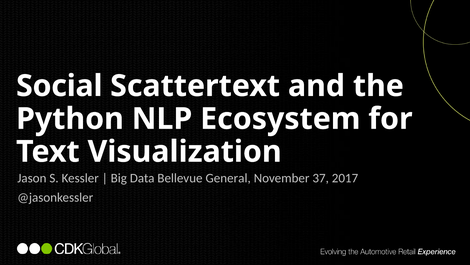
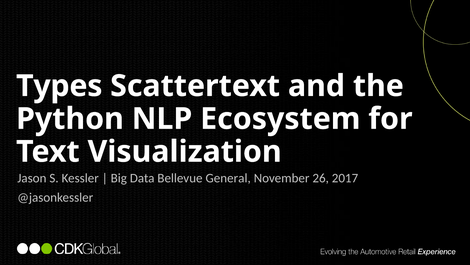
Social: Social -> Types
37: 37 -> 26
